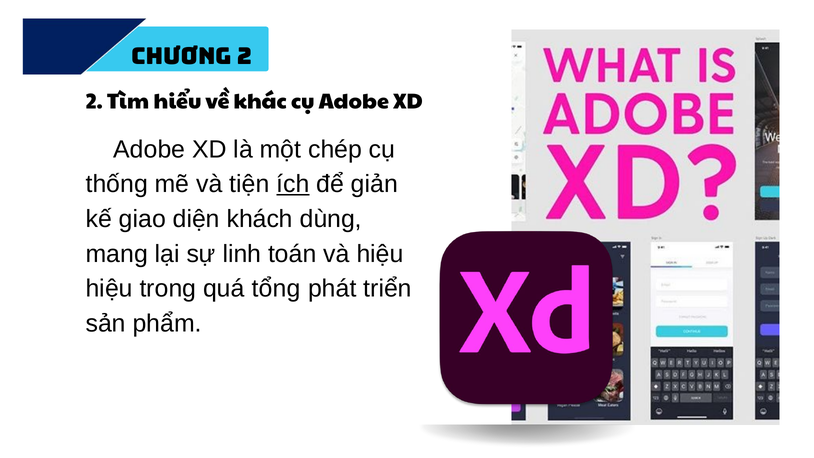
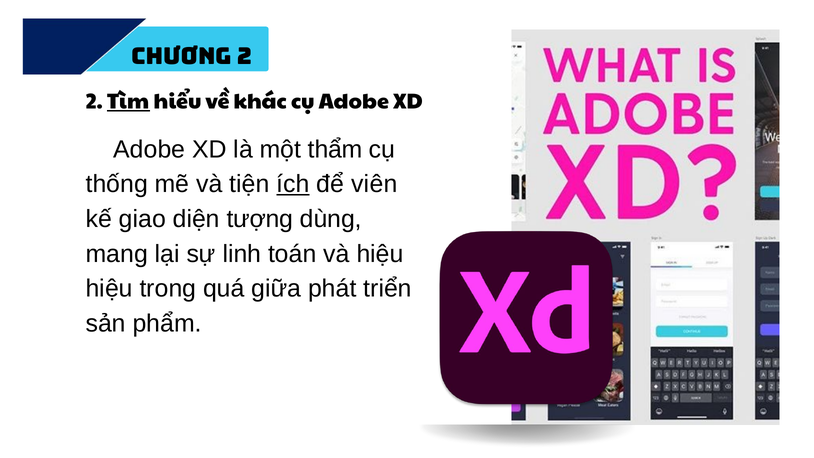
Tìm underline: none -> present
chép: chép -> thẩm
giản: giản -> viên
khách: khách -> tượng
tổng: tổng -> giữa
